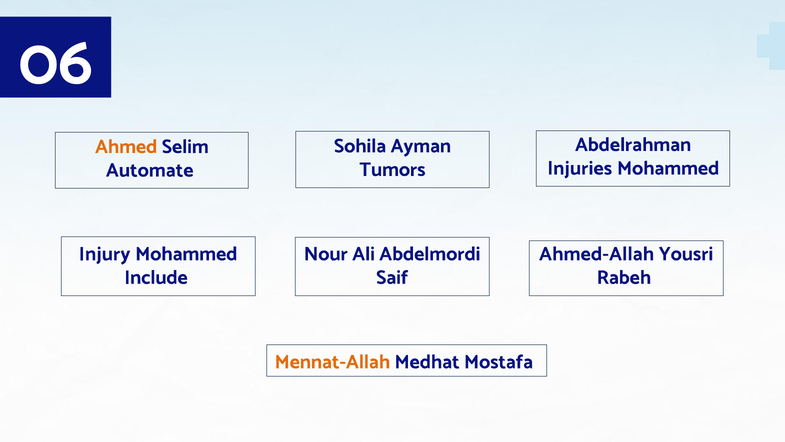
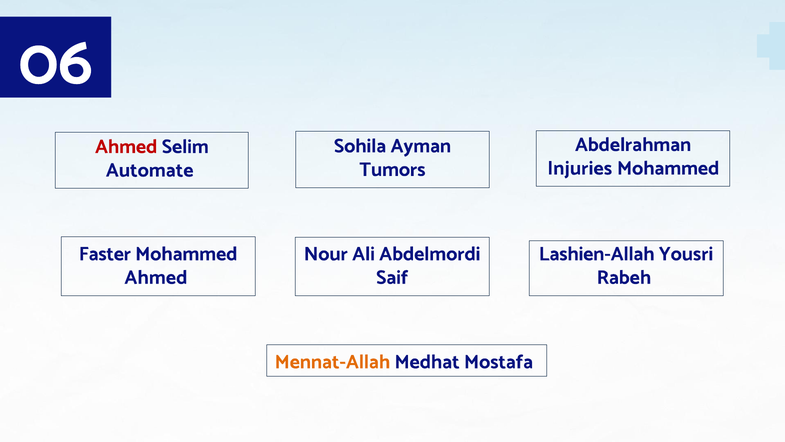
Ahmed at (126, 146) colour: orange -> red
Injury: Injury -> Faster
Ahmed-Allah: Ahmed-Allah -> Lashien-Allah
Include at (156, 277): Include -> Ahmed
